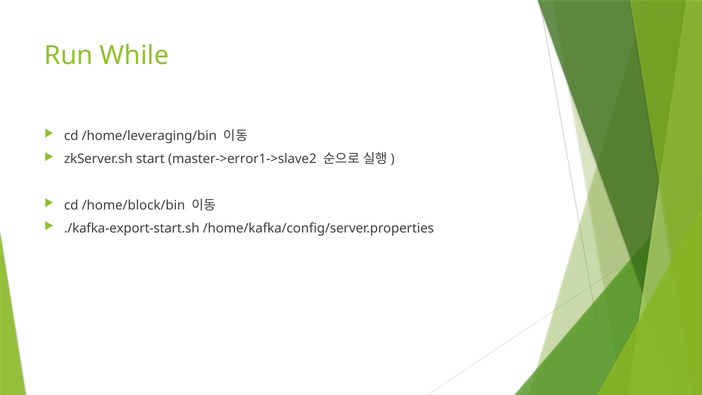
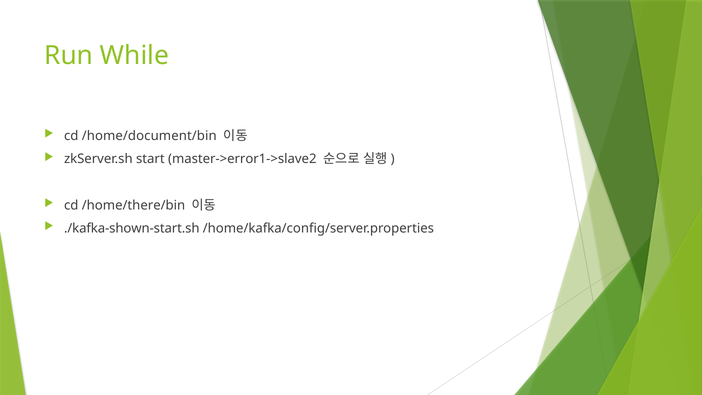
/home/leveraging/bin: /home/leveraging/bin -> /home/document/bin
/home/block/bin: /home/block/bin -> /home/there/bin
./kafka-export-start.sh: ./kafka-export-start.sh -> ./kafka-shown-start.sh
